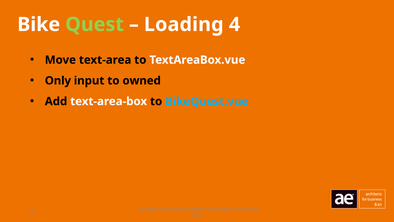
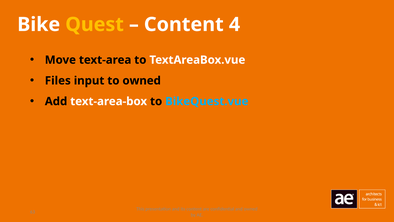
Quest colour: light green -> yellow
Loading at (184, 24): Loading -> Content
Only: Only -> Files
